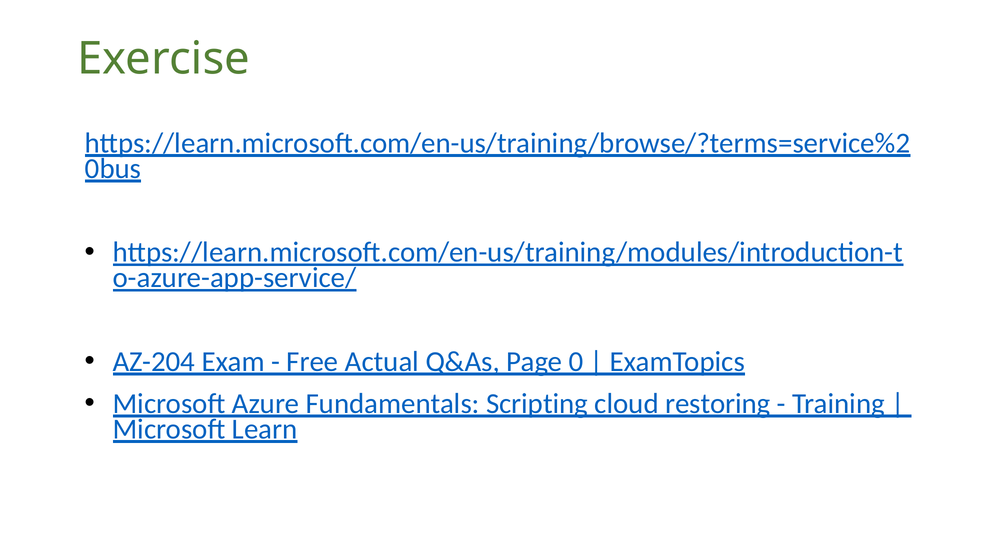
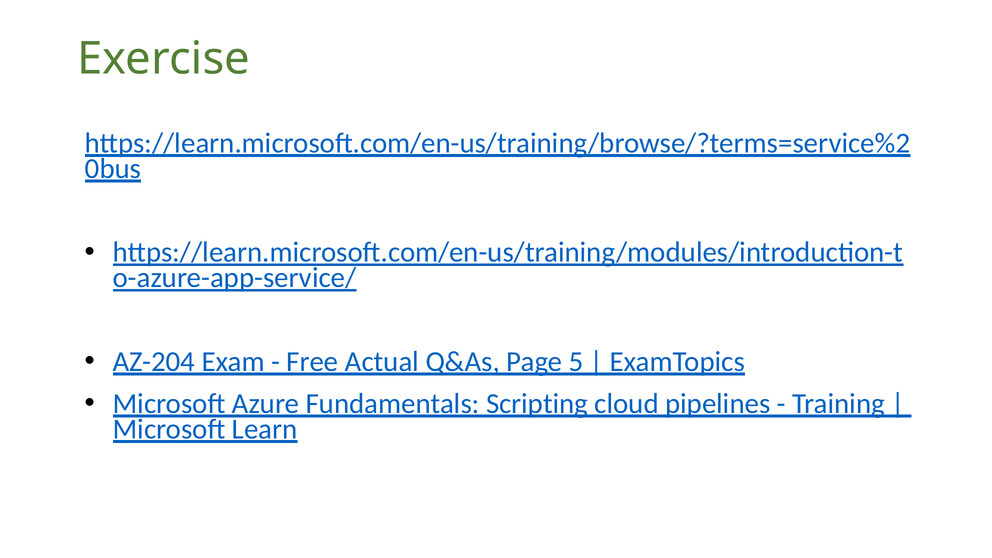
0: 0 -> 5
restoring: restoring -> pipelines
